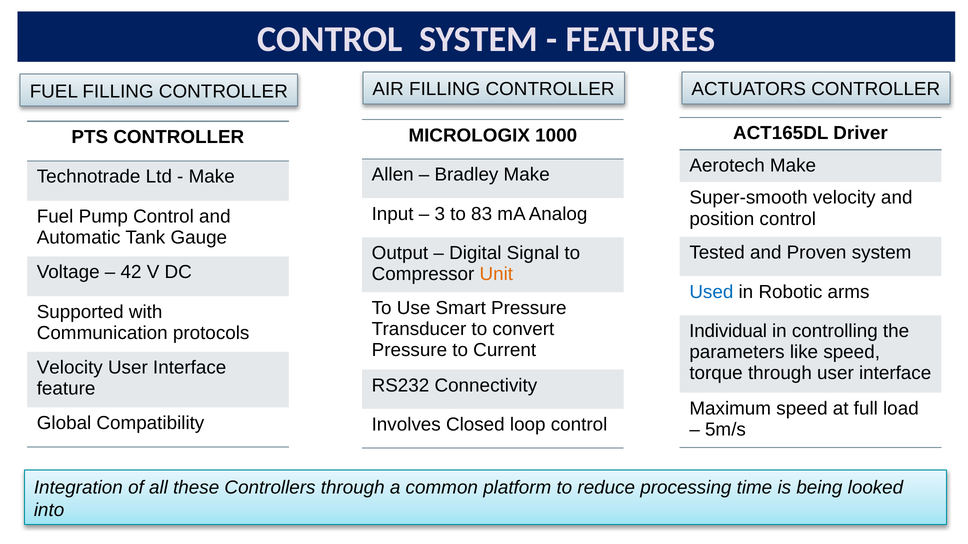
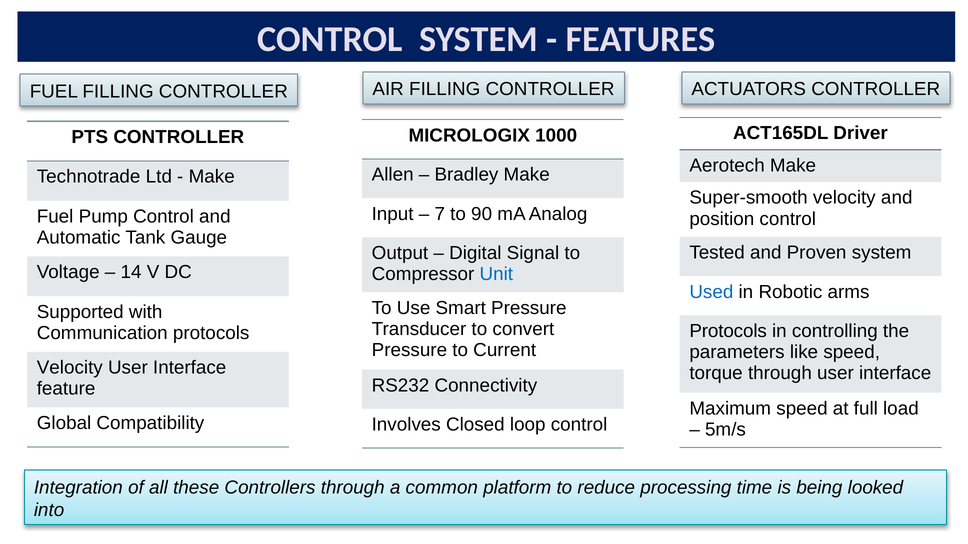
3: 3 -> 7
83: 83 -> 90
42: 42 -> 14
Unit colour: orange -> blue
Individual at (728, 331): Individual -> Protocols
